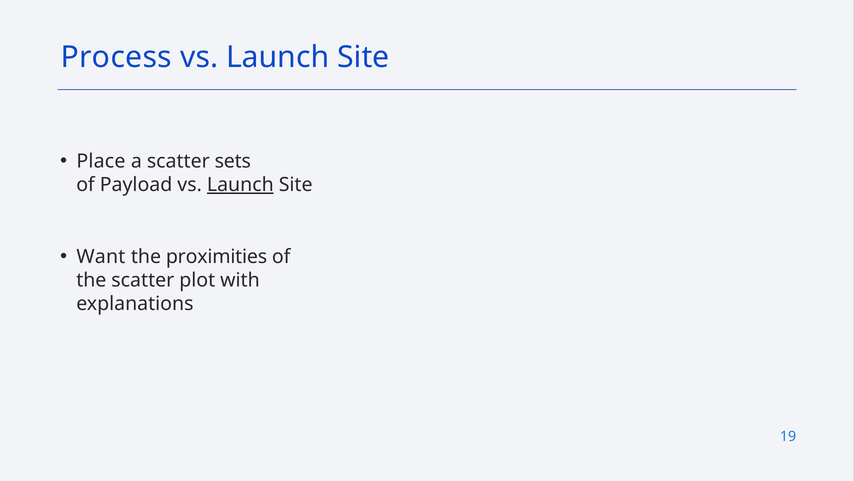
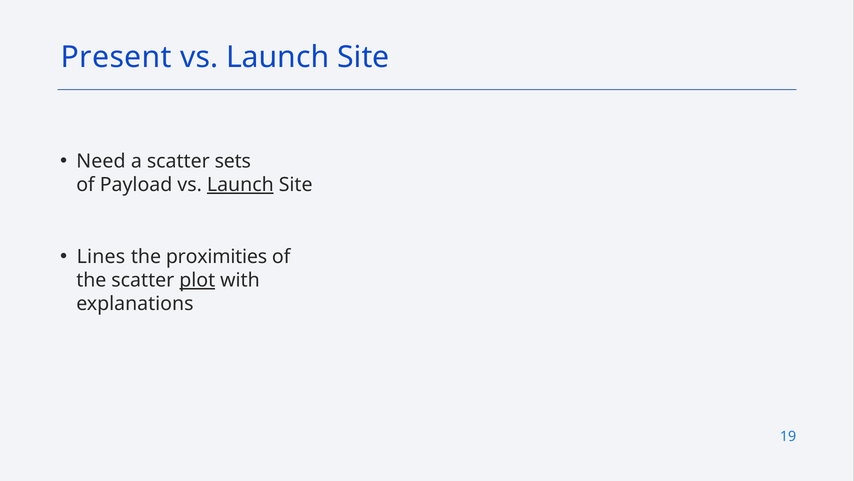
Process: Process -> Present
Place: Place -> Need
Want: Want -> Lines
plot underline: none -> present
